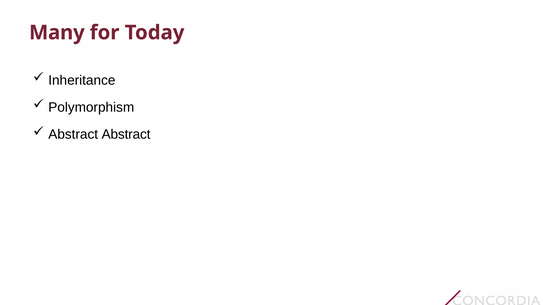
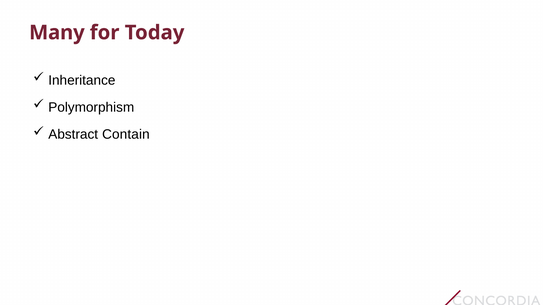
Abstract Abstract: Abstract -> Contain
